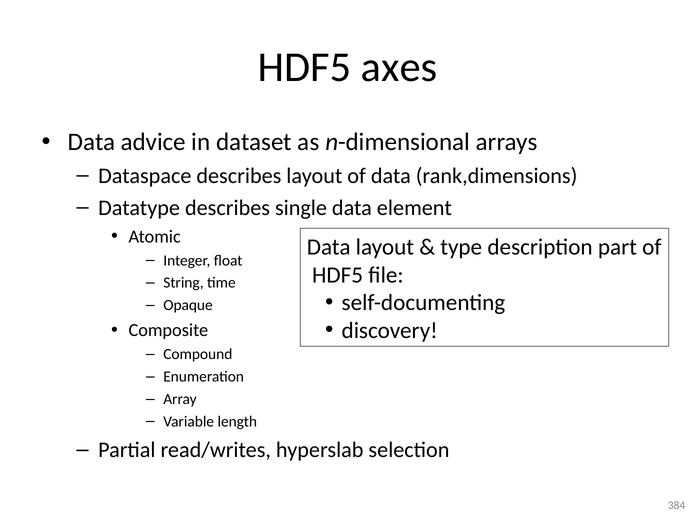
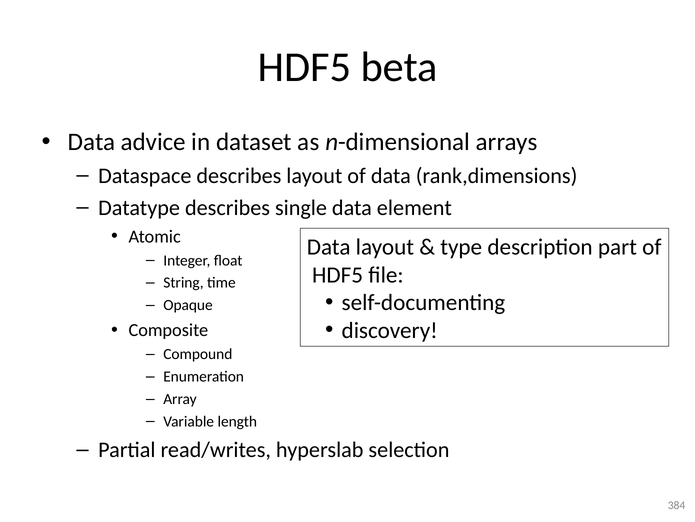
axes: axes -> beta
